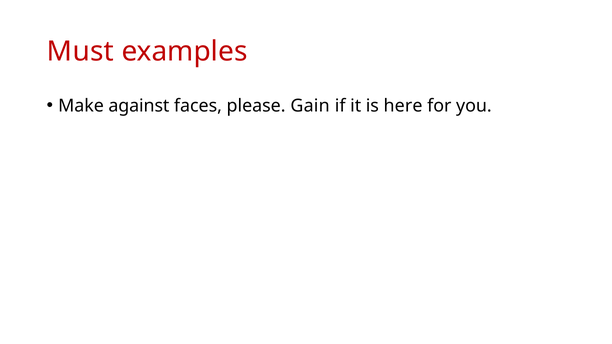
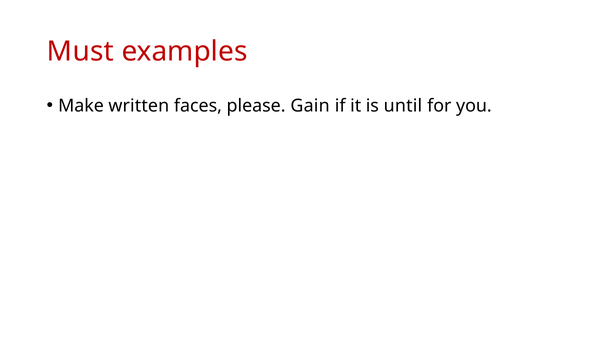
against: against -> written
here: here -> until
